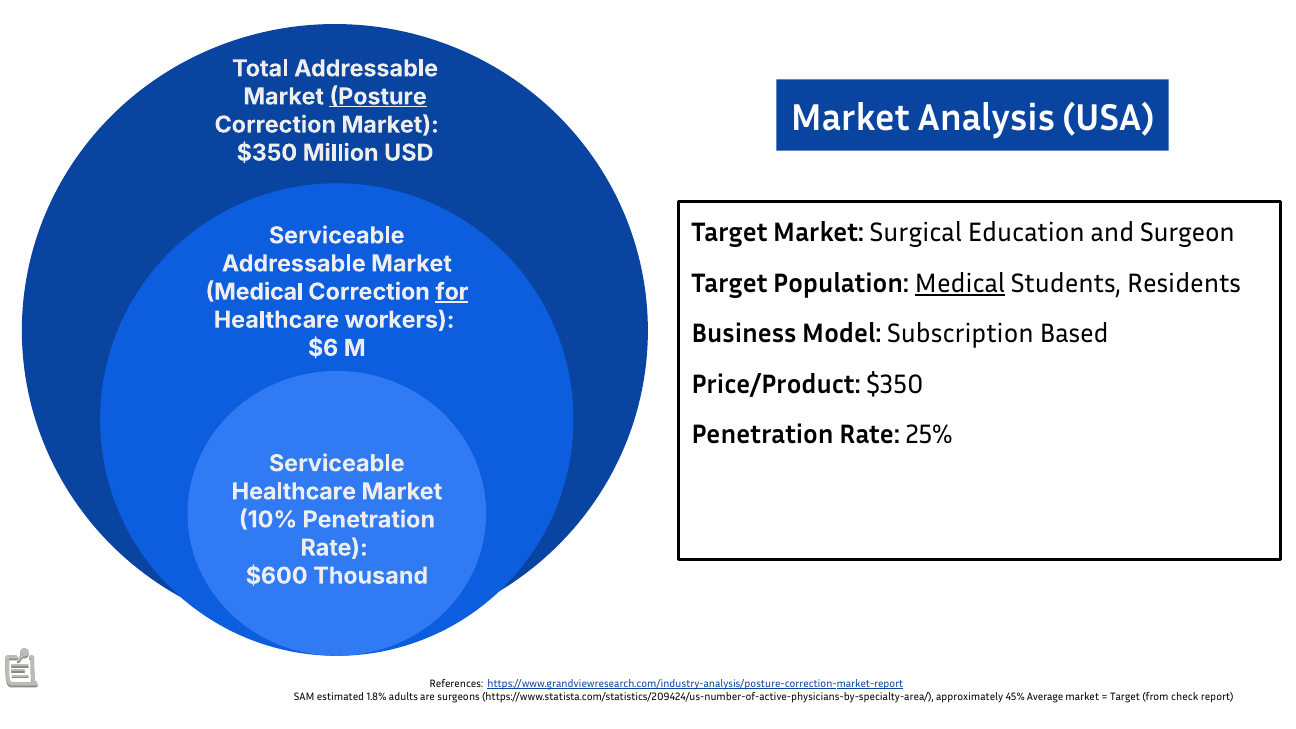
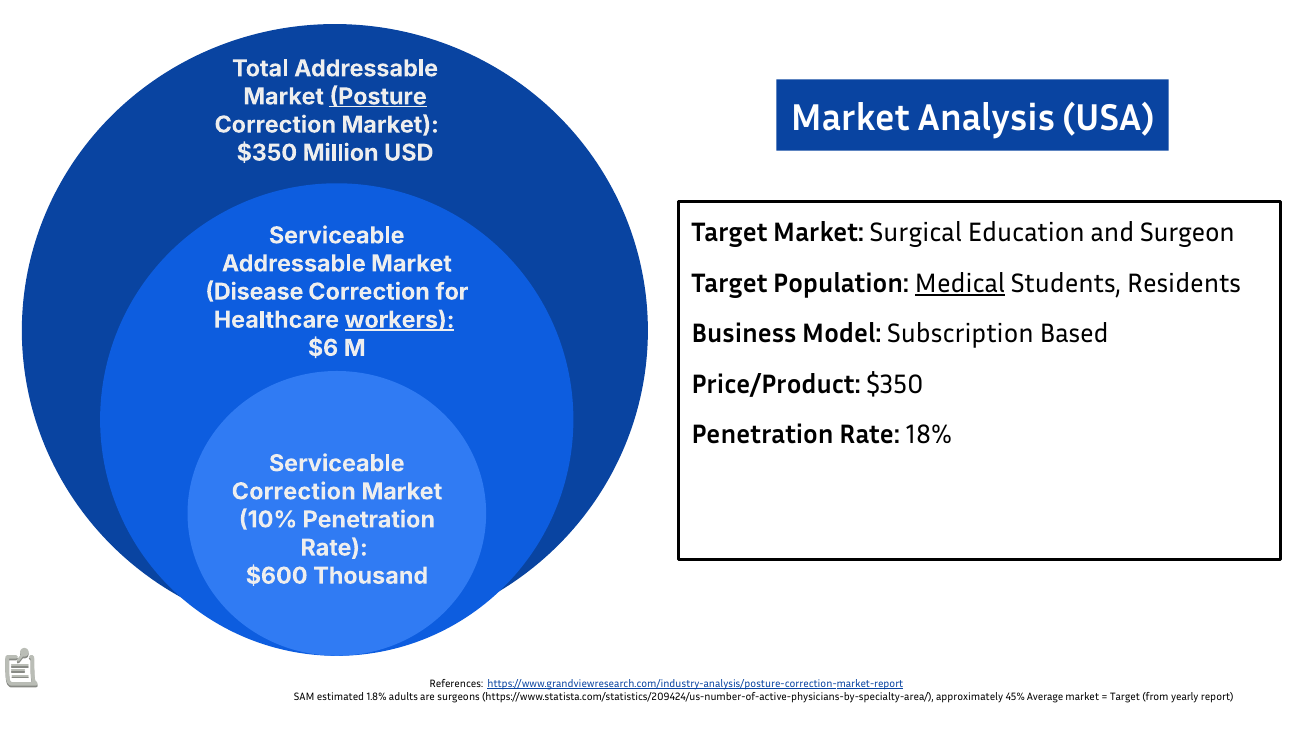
Medical at (254, 292): Medical -> Disease
for underline: present -> none
workers underline: none -> present
25%: 25% -> 18%
Healthcare at (294, 492): Healthcare -> Correction
check: check -> yearly
